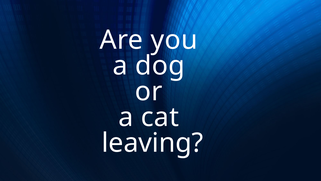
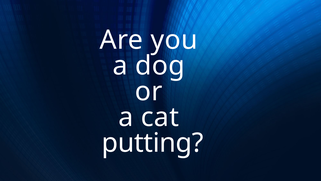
leaving: leaving -> putting
